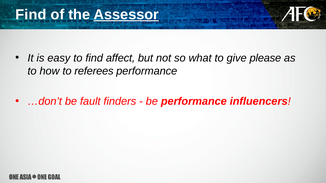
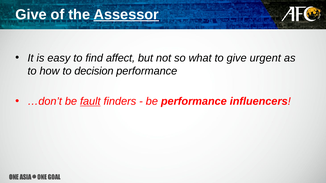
Find at (31, 15): Find -> Give
please: please -> urgent
referees: referees -> decision
fault underline: none -> present
